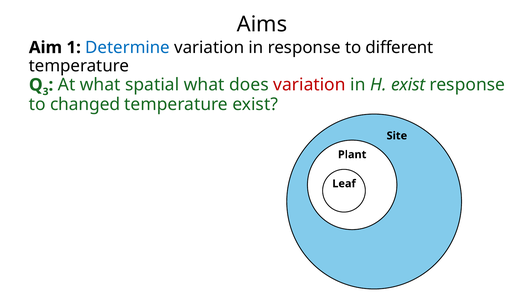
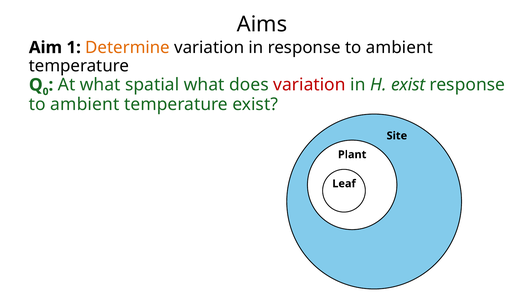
Determine colour: blue -> orange
in response to different: different -> ambient
3: 3 -> 0
changed at (85, 104): changed -> ambient
